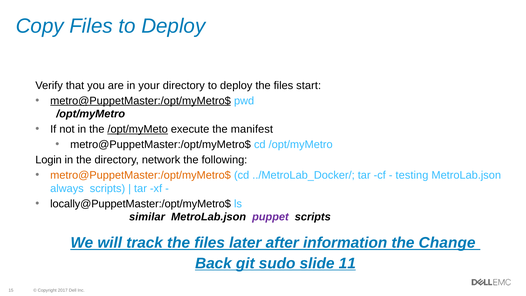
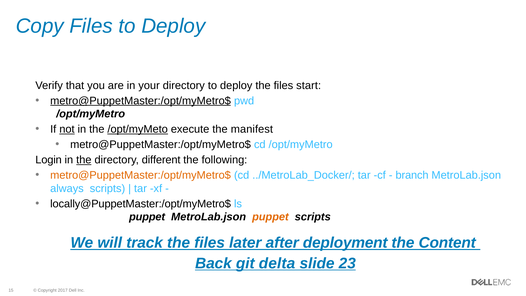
not underline: none -> present
the at (84, 160) underline: none -> present
network: network -> different
testing: testing -> branch
similar at (147, 217): similar -> puppet
puppet at (270, 217) colour: purple -> orange
information: information -> deployment
Change: Change -> Content
sudo: sudo -> delta
11: 11 -> 23
